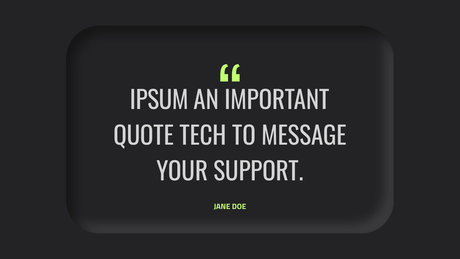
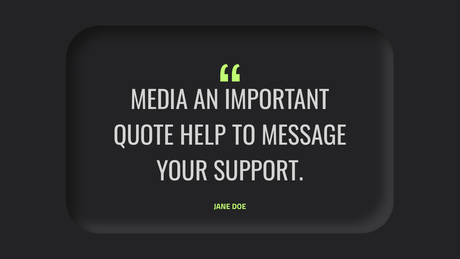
IPSUM: IPSUM -> MEDIA
TECH: TECH -> HELP
